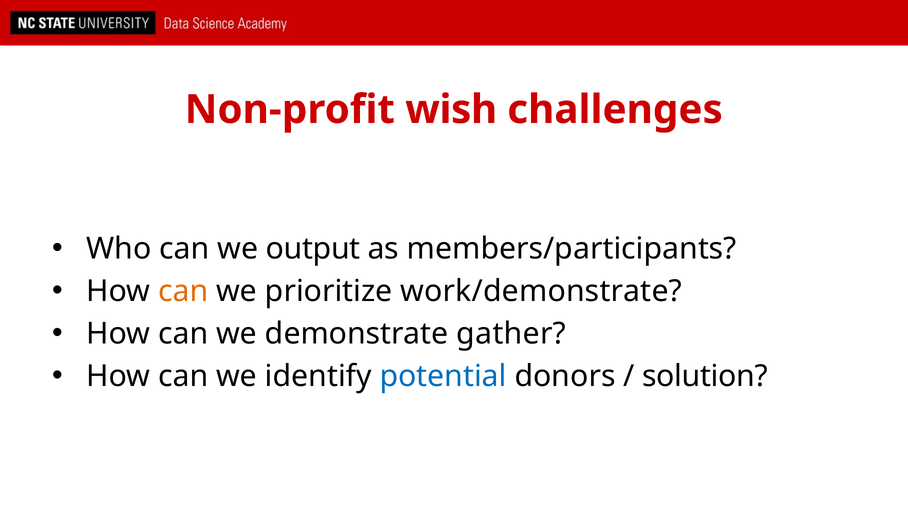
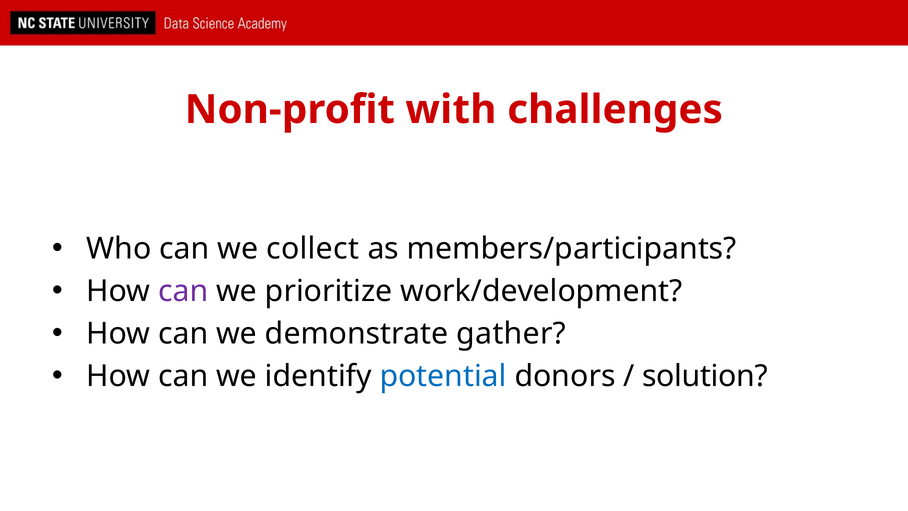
wish: wish -> with
output: output -> collect
can at (183, 291) colour: orange -> purple
work/demonstrate: work/demonstrate -> work/development
